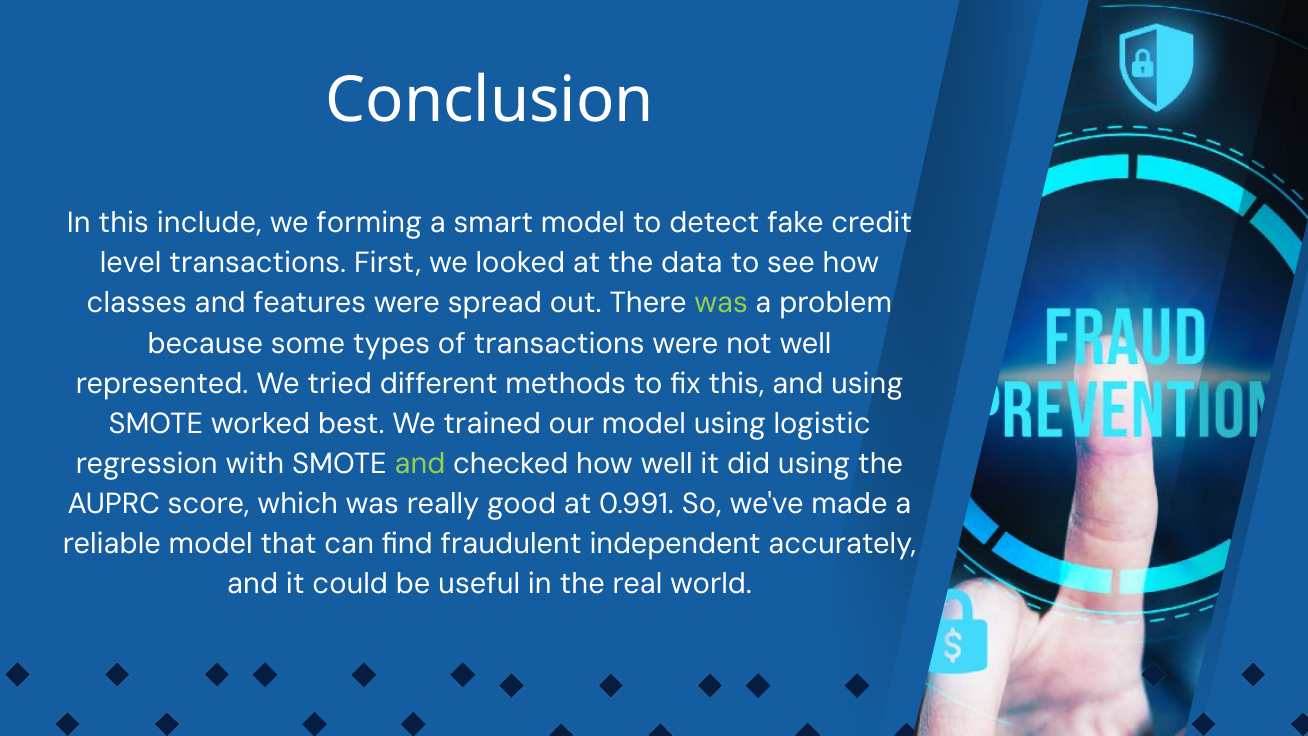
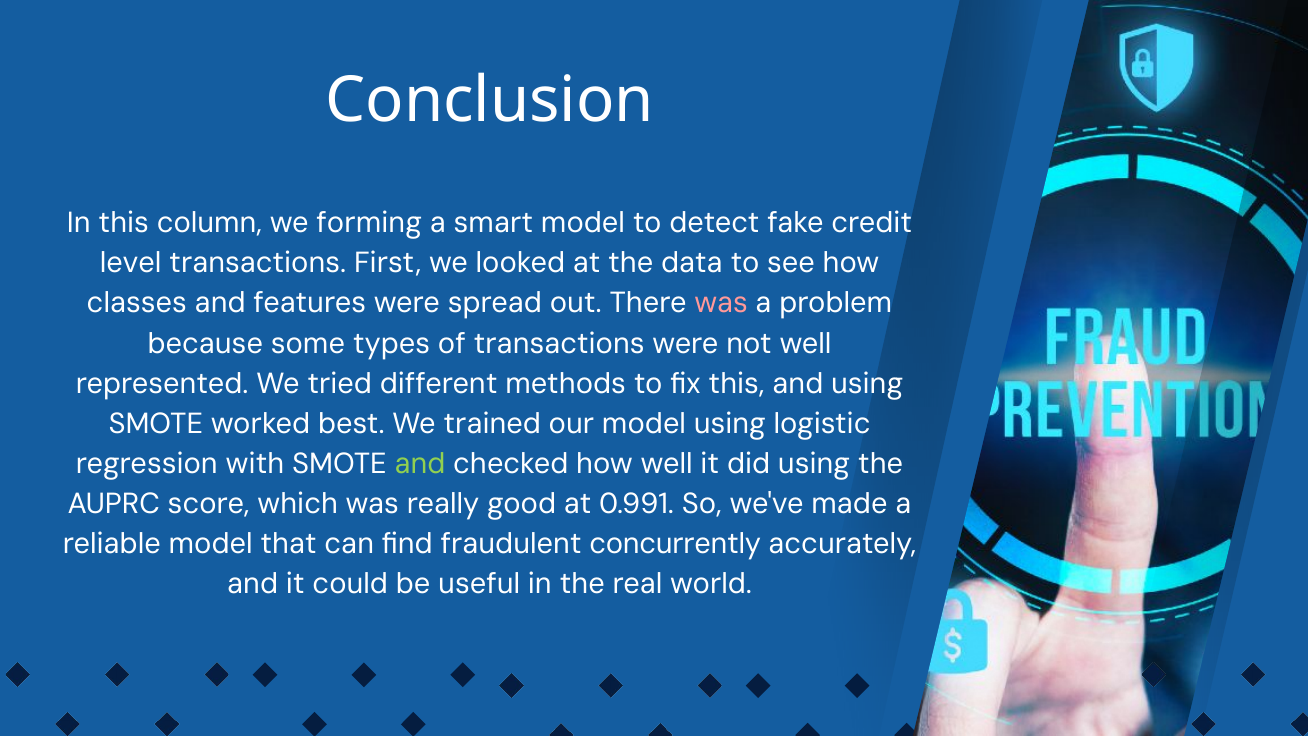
include: include -> column
was at (721, 303) colour: light green -> pink
independent: independent -> concurrently
